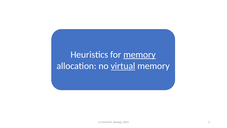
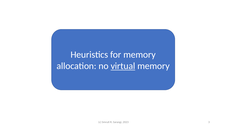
memory at (140, 54) underline: present -> none
